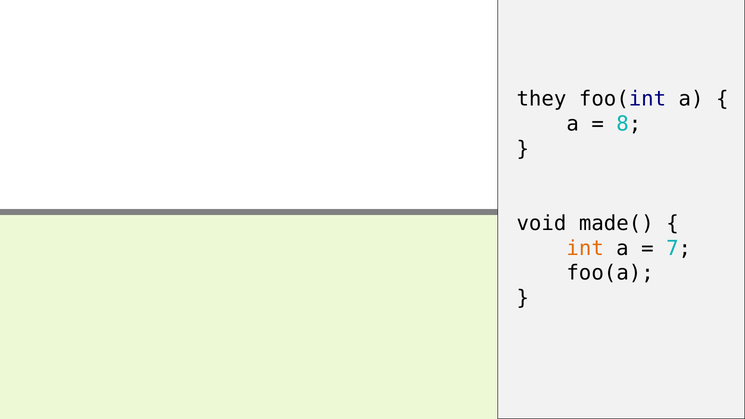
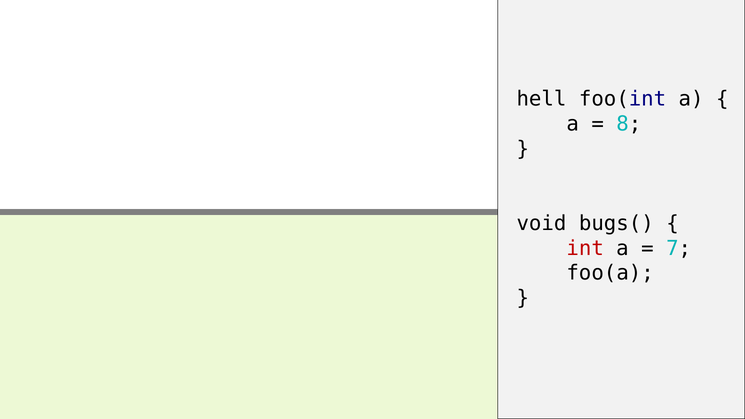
they: they -> hell
made(: made( -> bugs(
int colour: orange -> red
